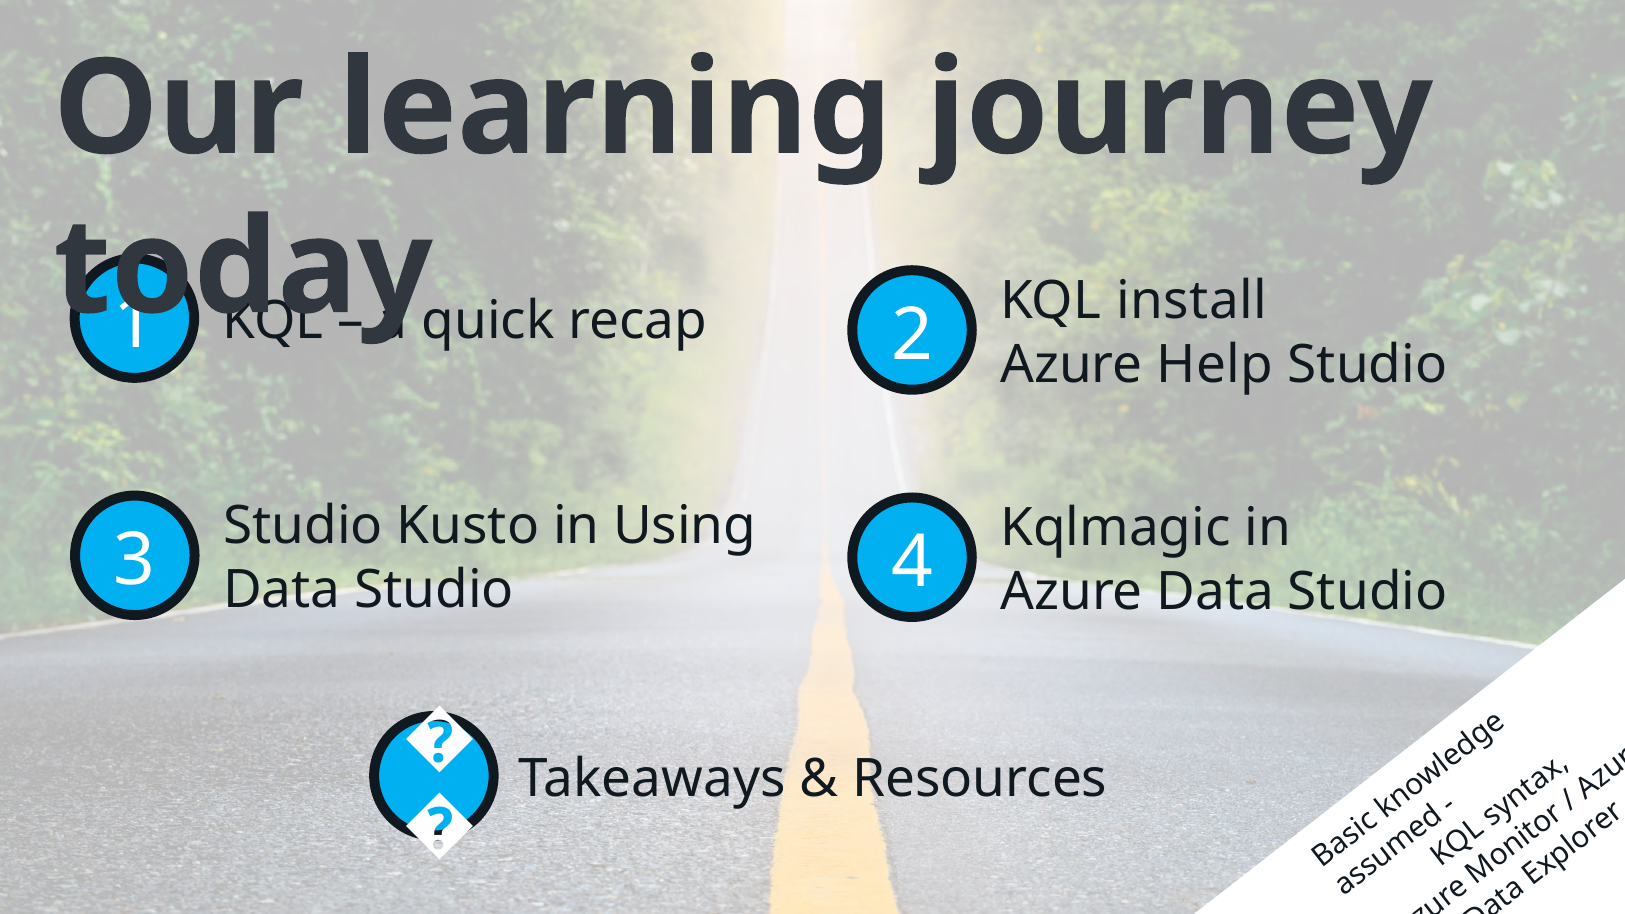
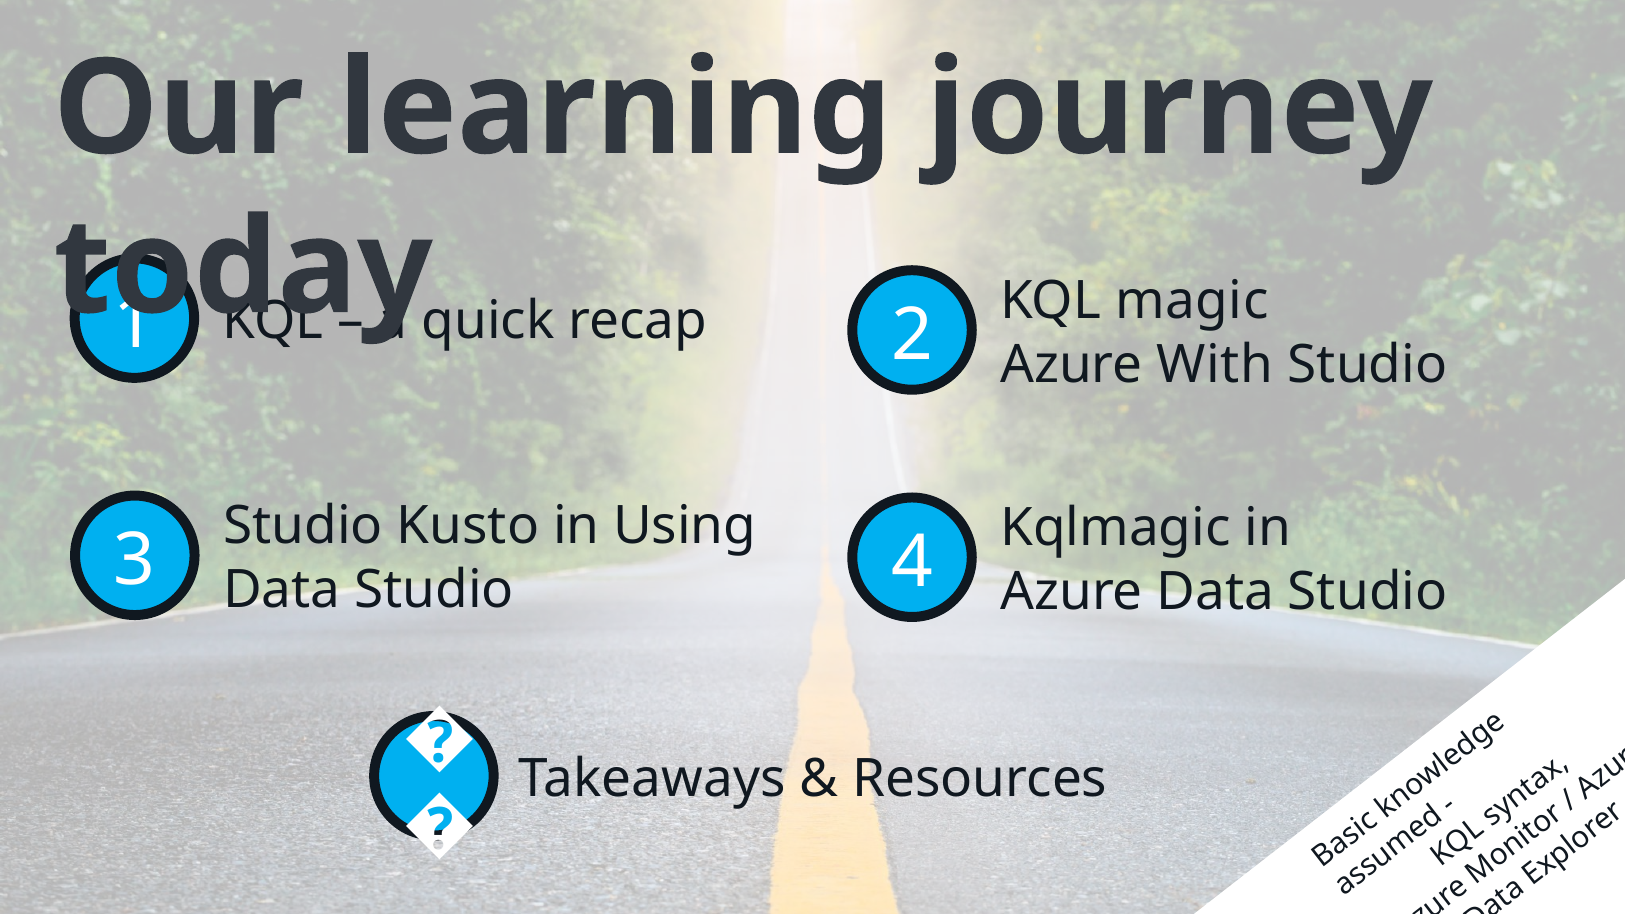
install: install -> magic
Help: Help -> With
